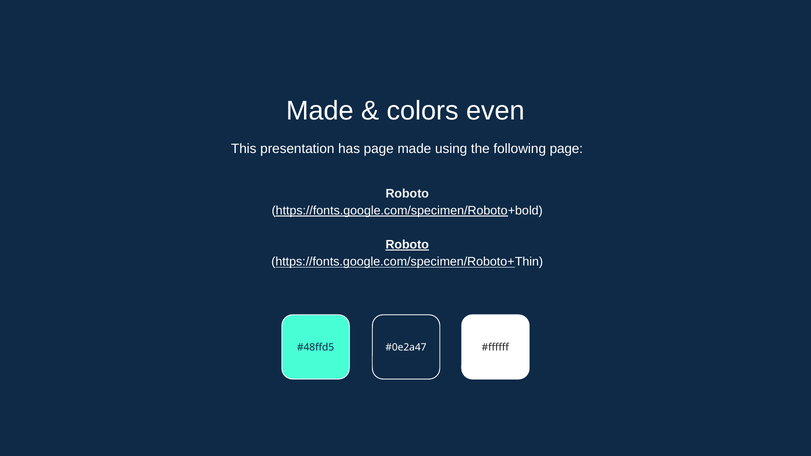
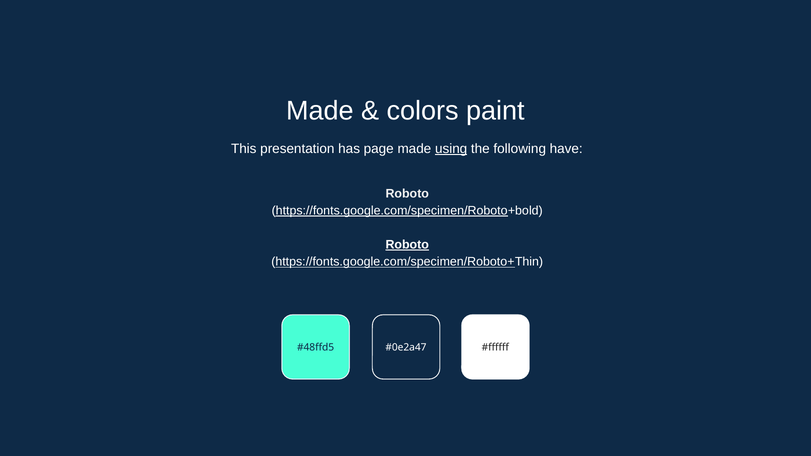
even: even -> paint
using underline: none -> present
following page: page -> have
